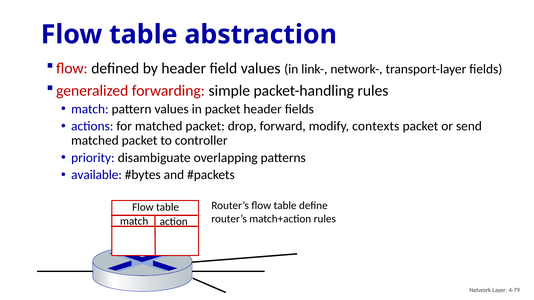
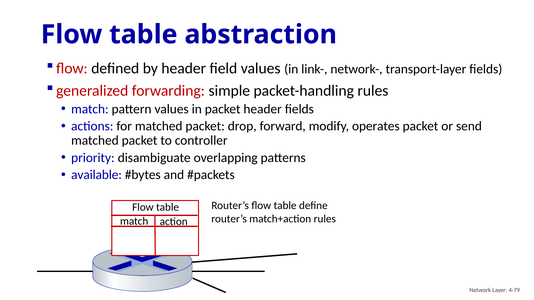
contexts: contexts -> operates
